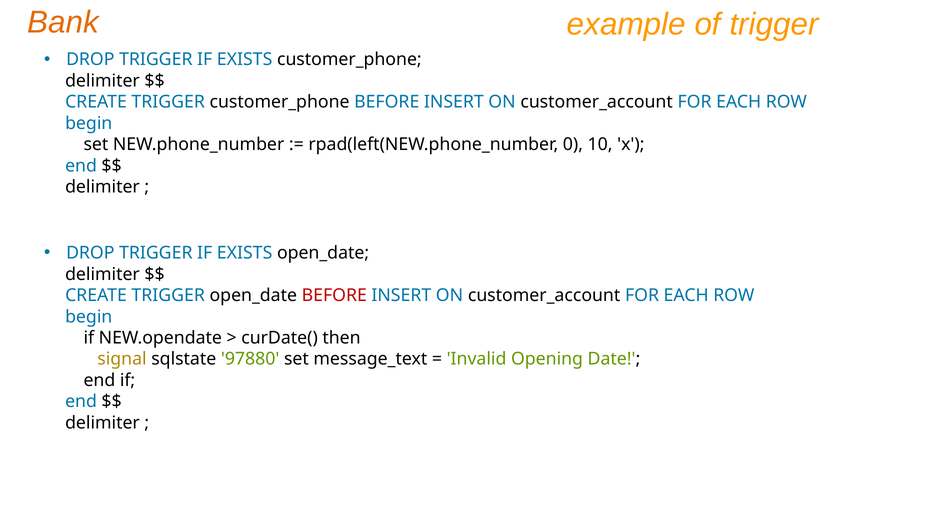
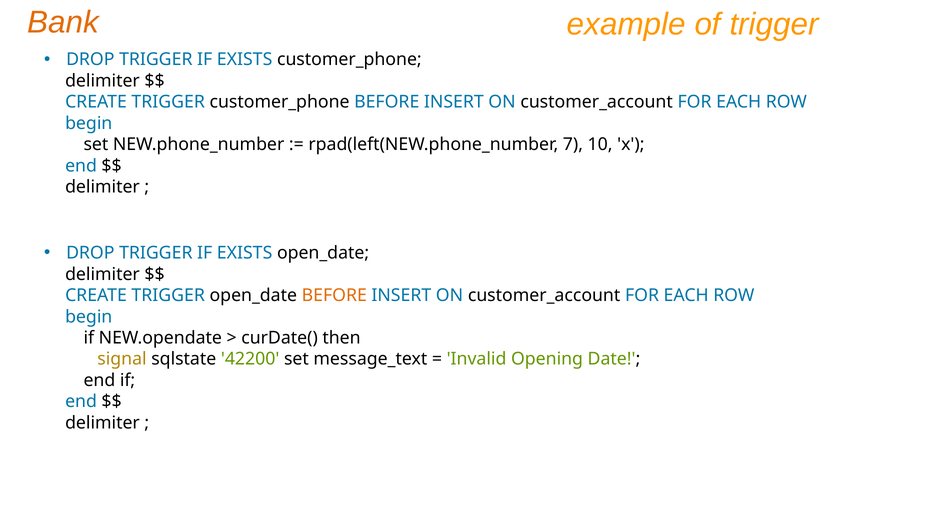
0: 0 -> 7
BEFORE at (334, 295) colour: red -> orange
97880: 97880 -> 42200
